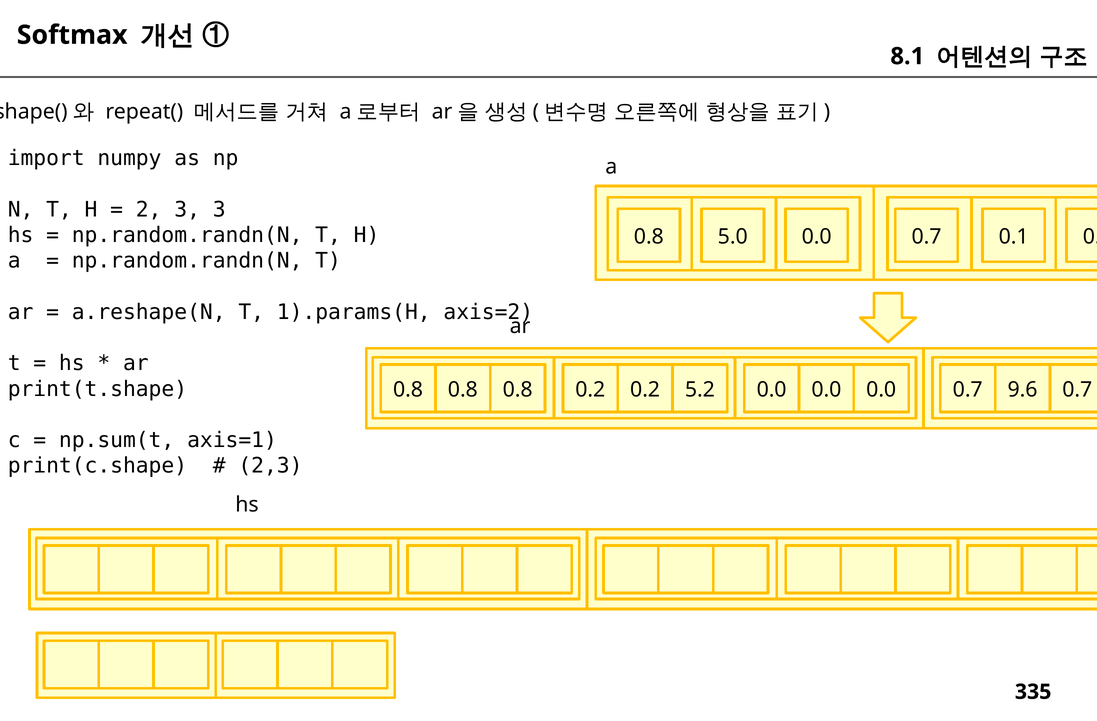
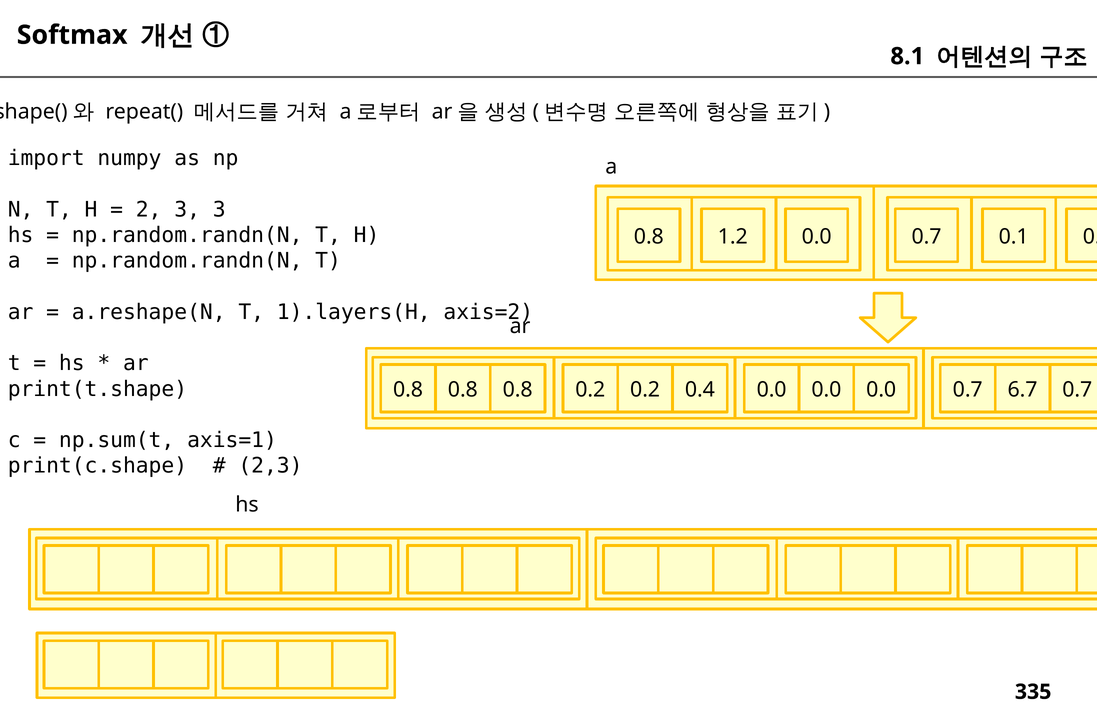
5.0: 5.0 -> 1.2
1).params(H: 1).params(H -> 1).layers(H
5.2: 5.2 -> 0.4
9.6: 9.6 -> 6.7
